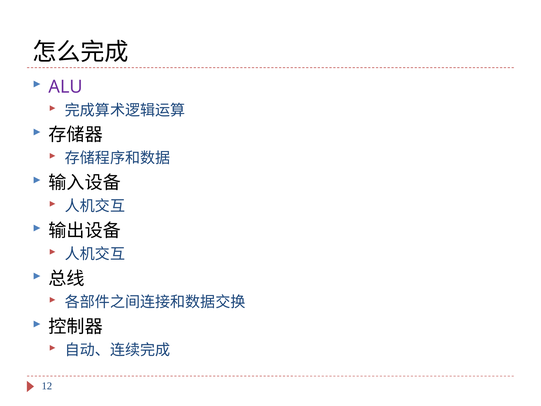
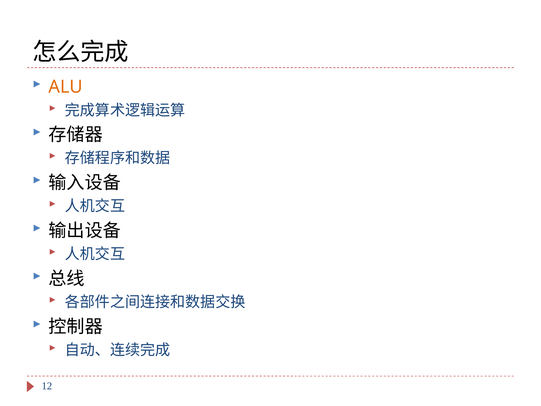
ALU colour: purple -> orange
